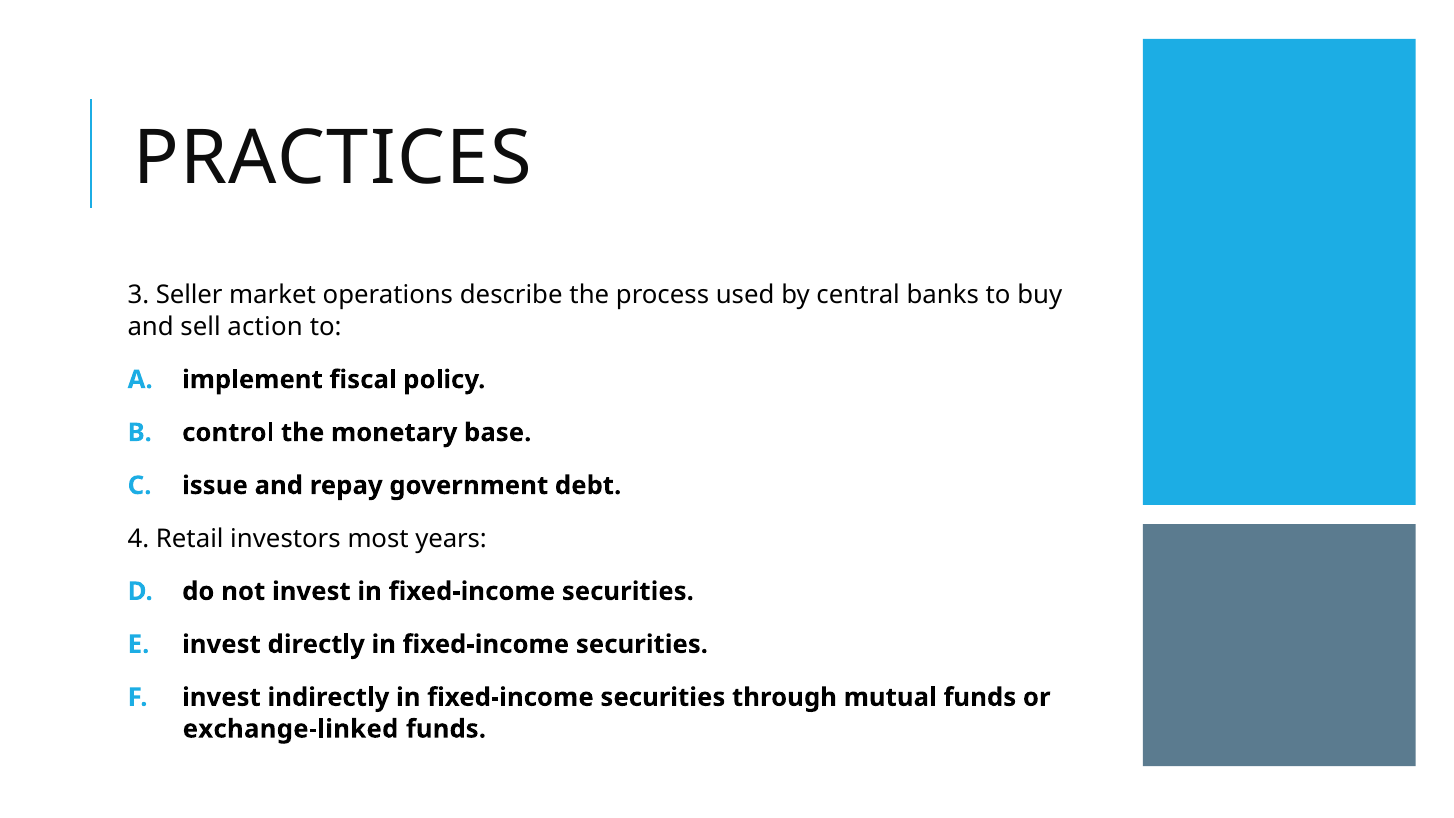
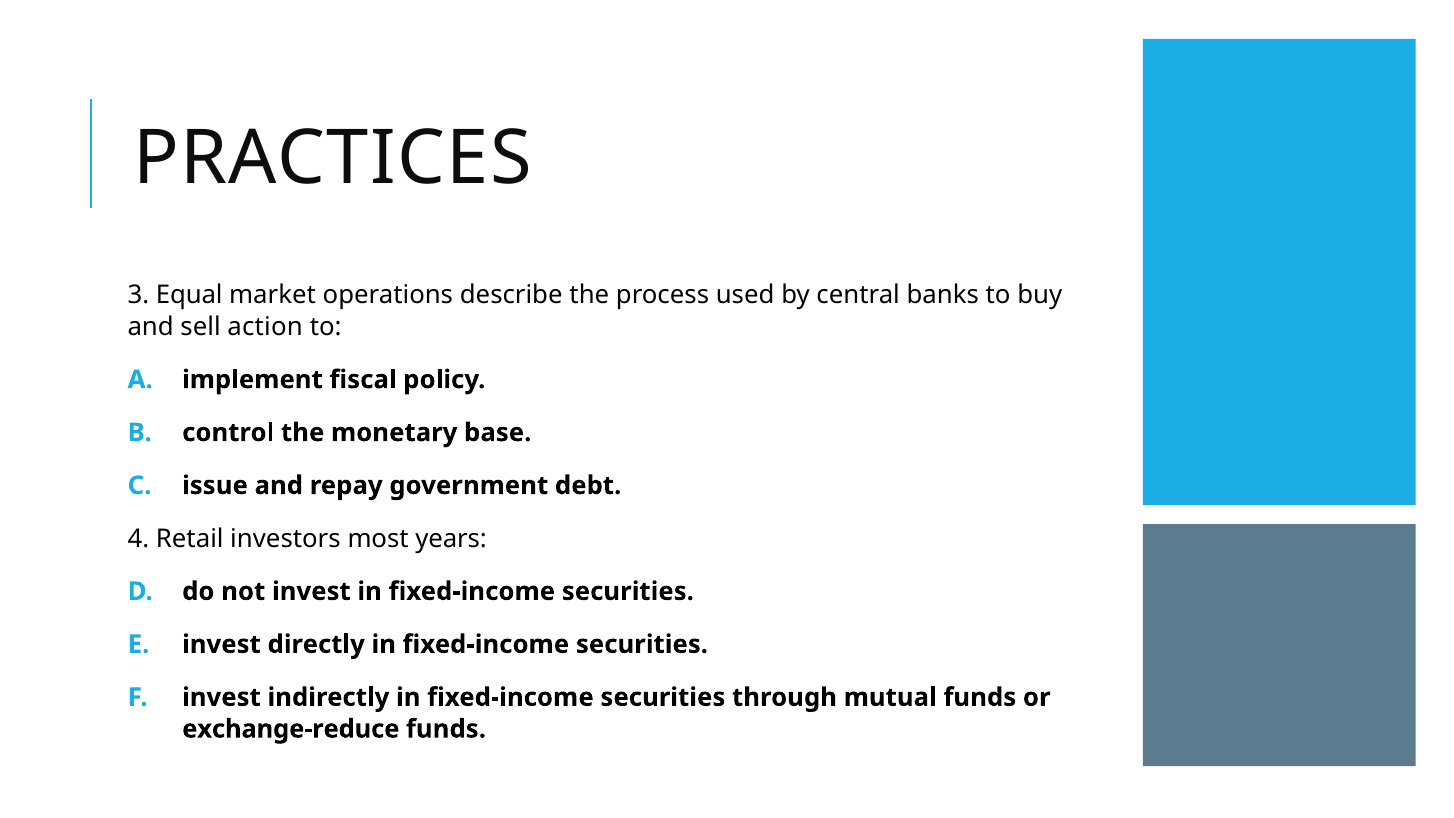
Seller: Seller -> Equal
exchange-linked: exchange-linked -> exchange-reduce
